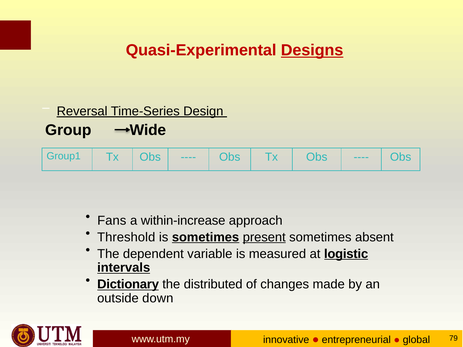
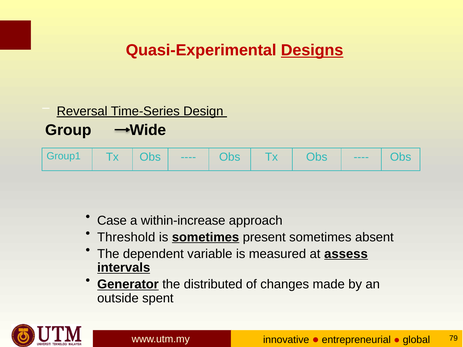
Fans: Fans -> Case
present underline: present -> none
logistic: logistic -> assess
Dictionary: Dictionary -> Generator
down: down -> spent
